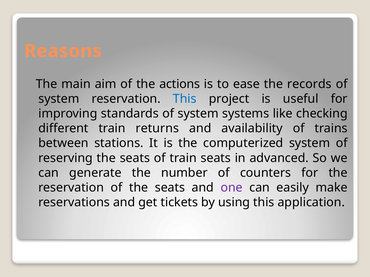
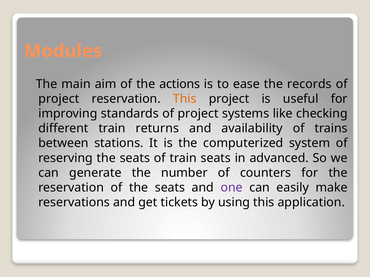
Reasons: Reasons -> Modules
system at (59, 99): system -> project
This at (185, 99) colour: blue -> orange
standards of system: system -> project
